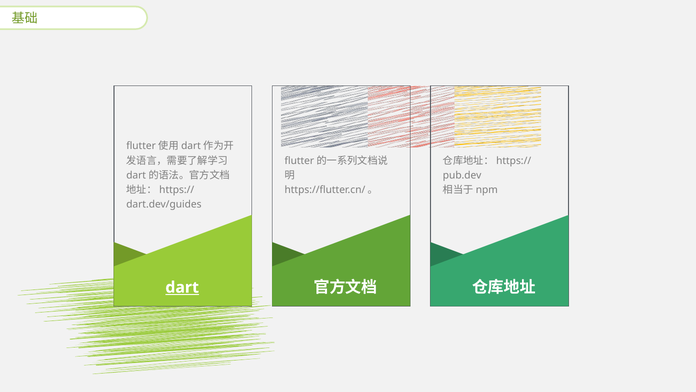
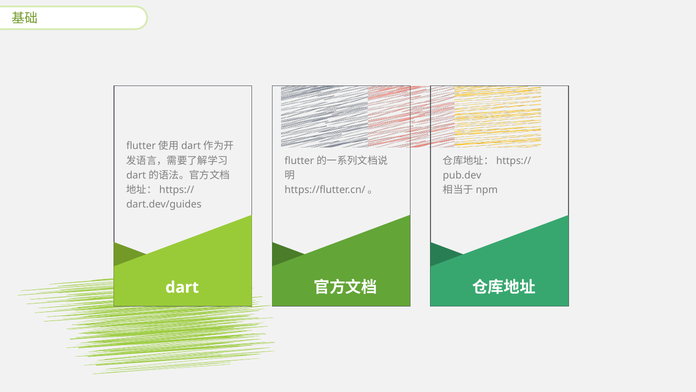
dart underline: present -> none
